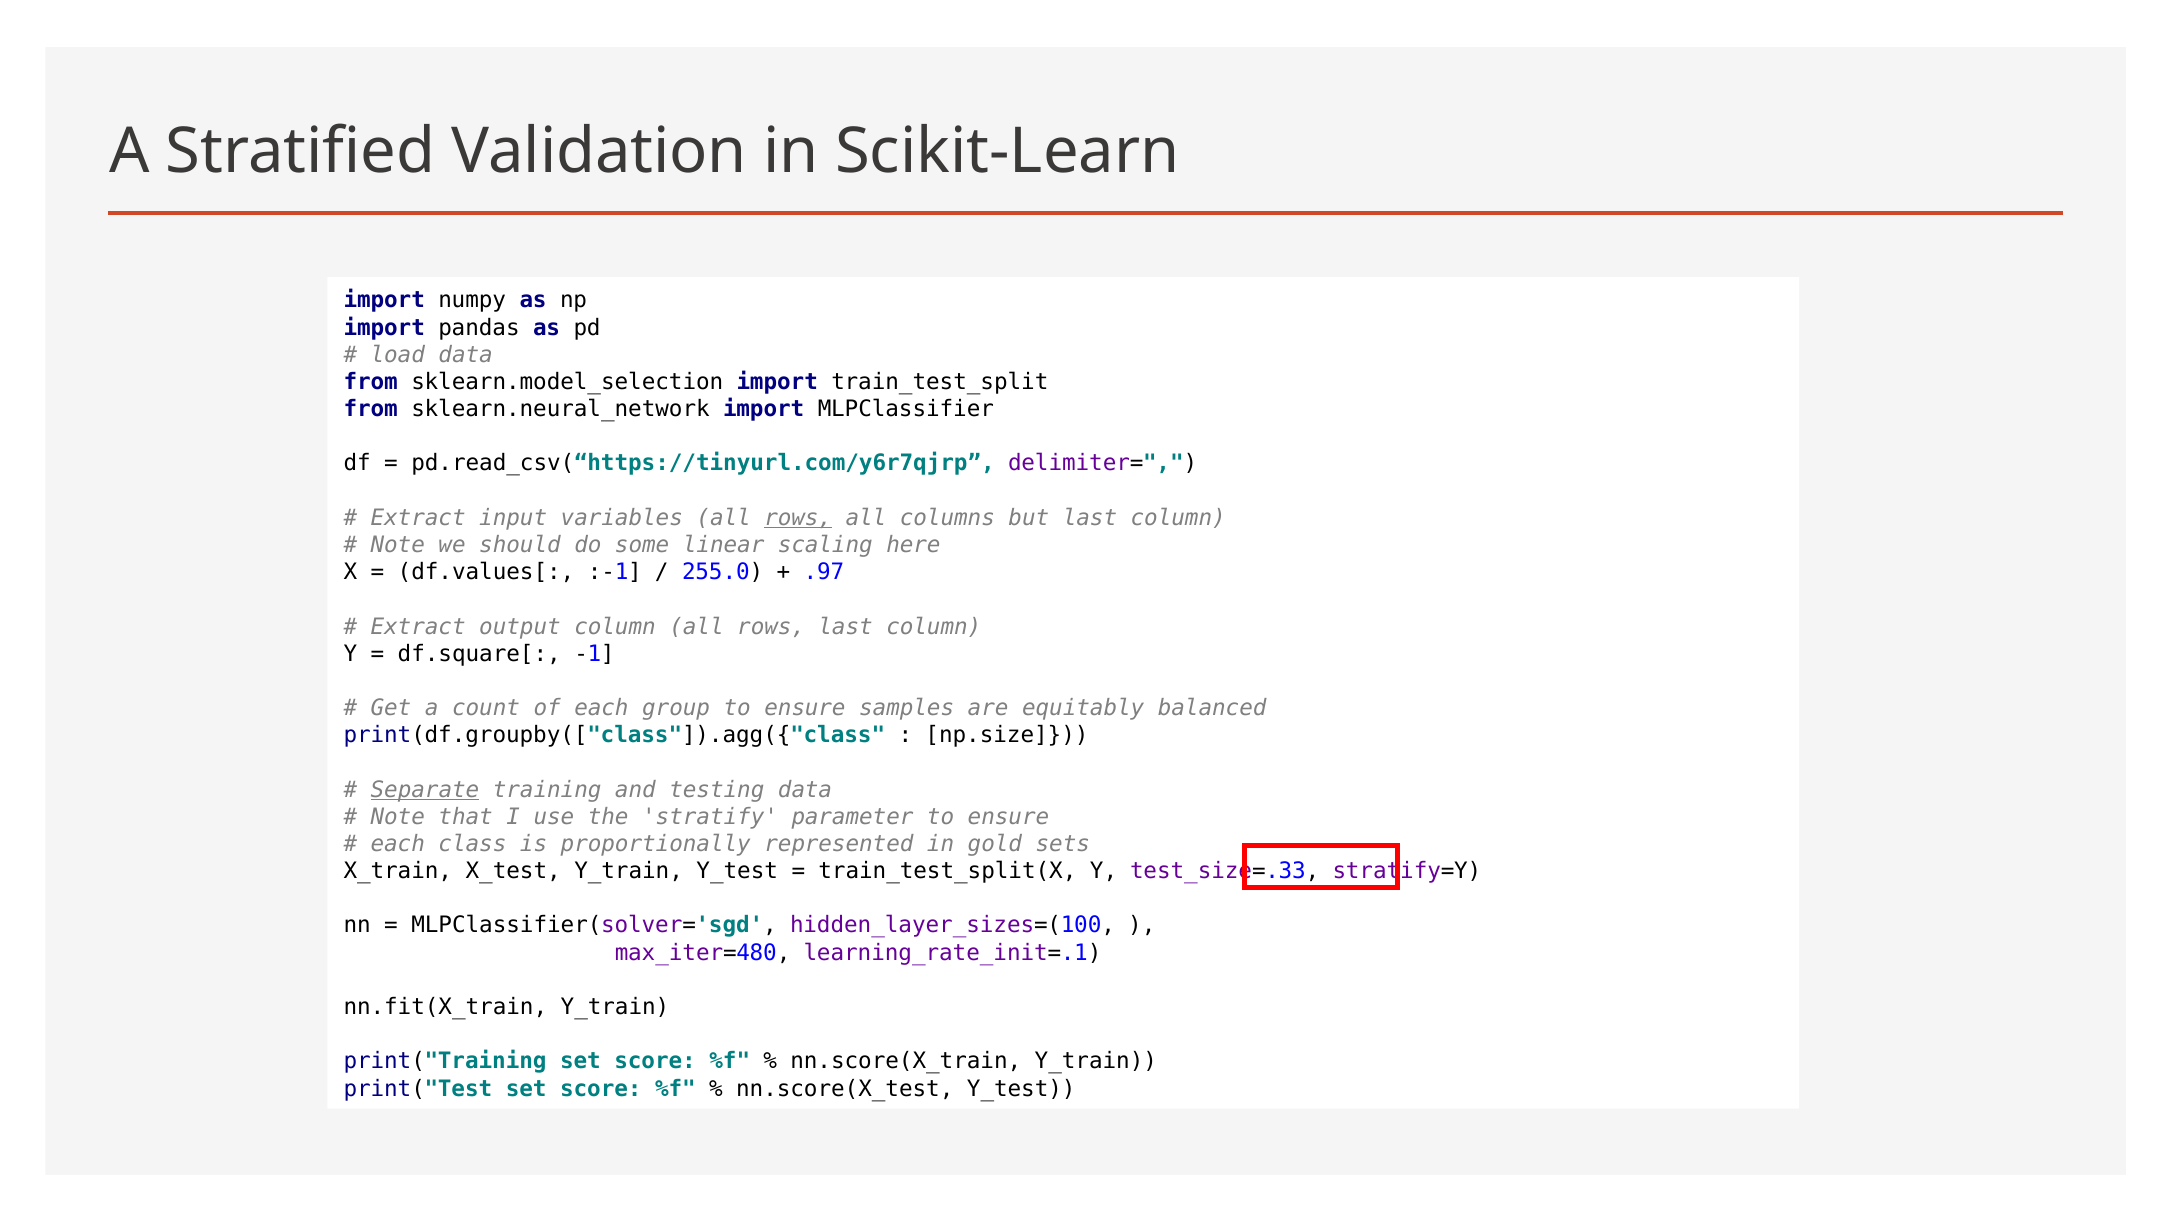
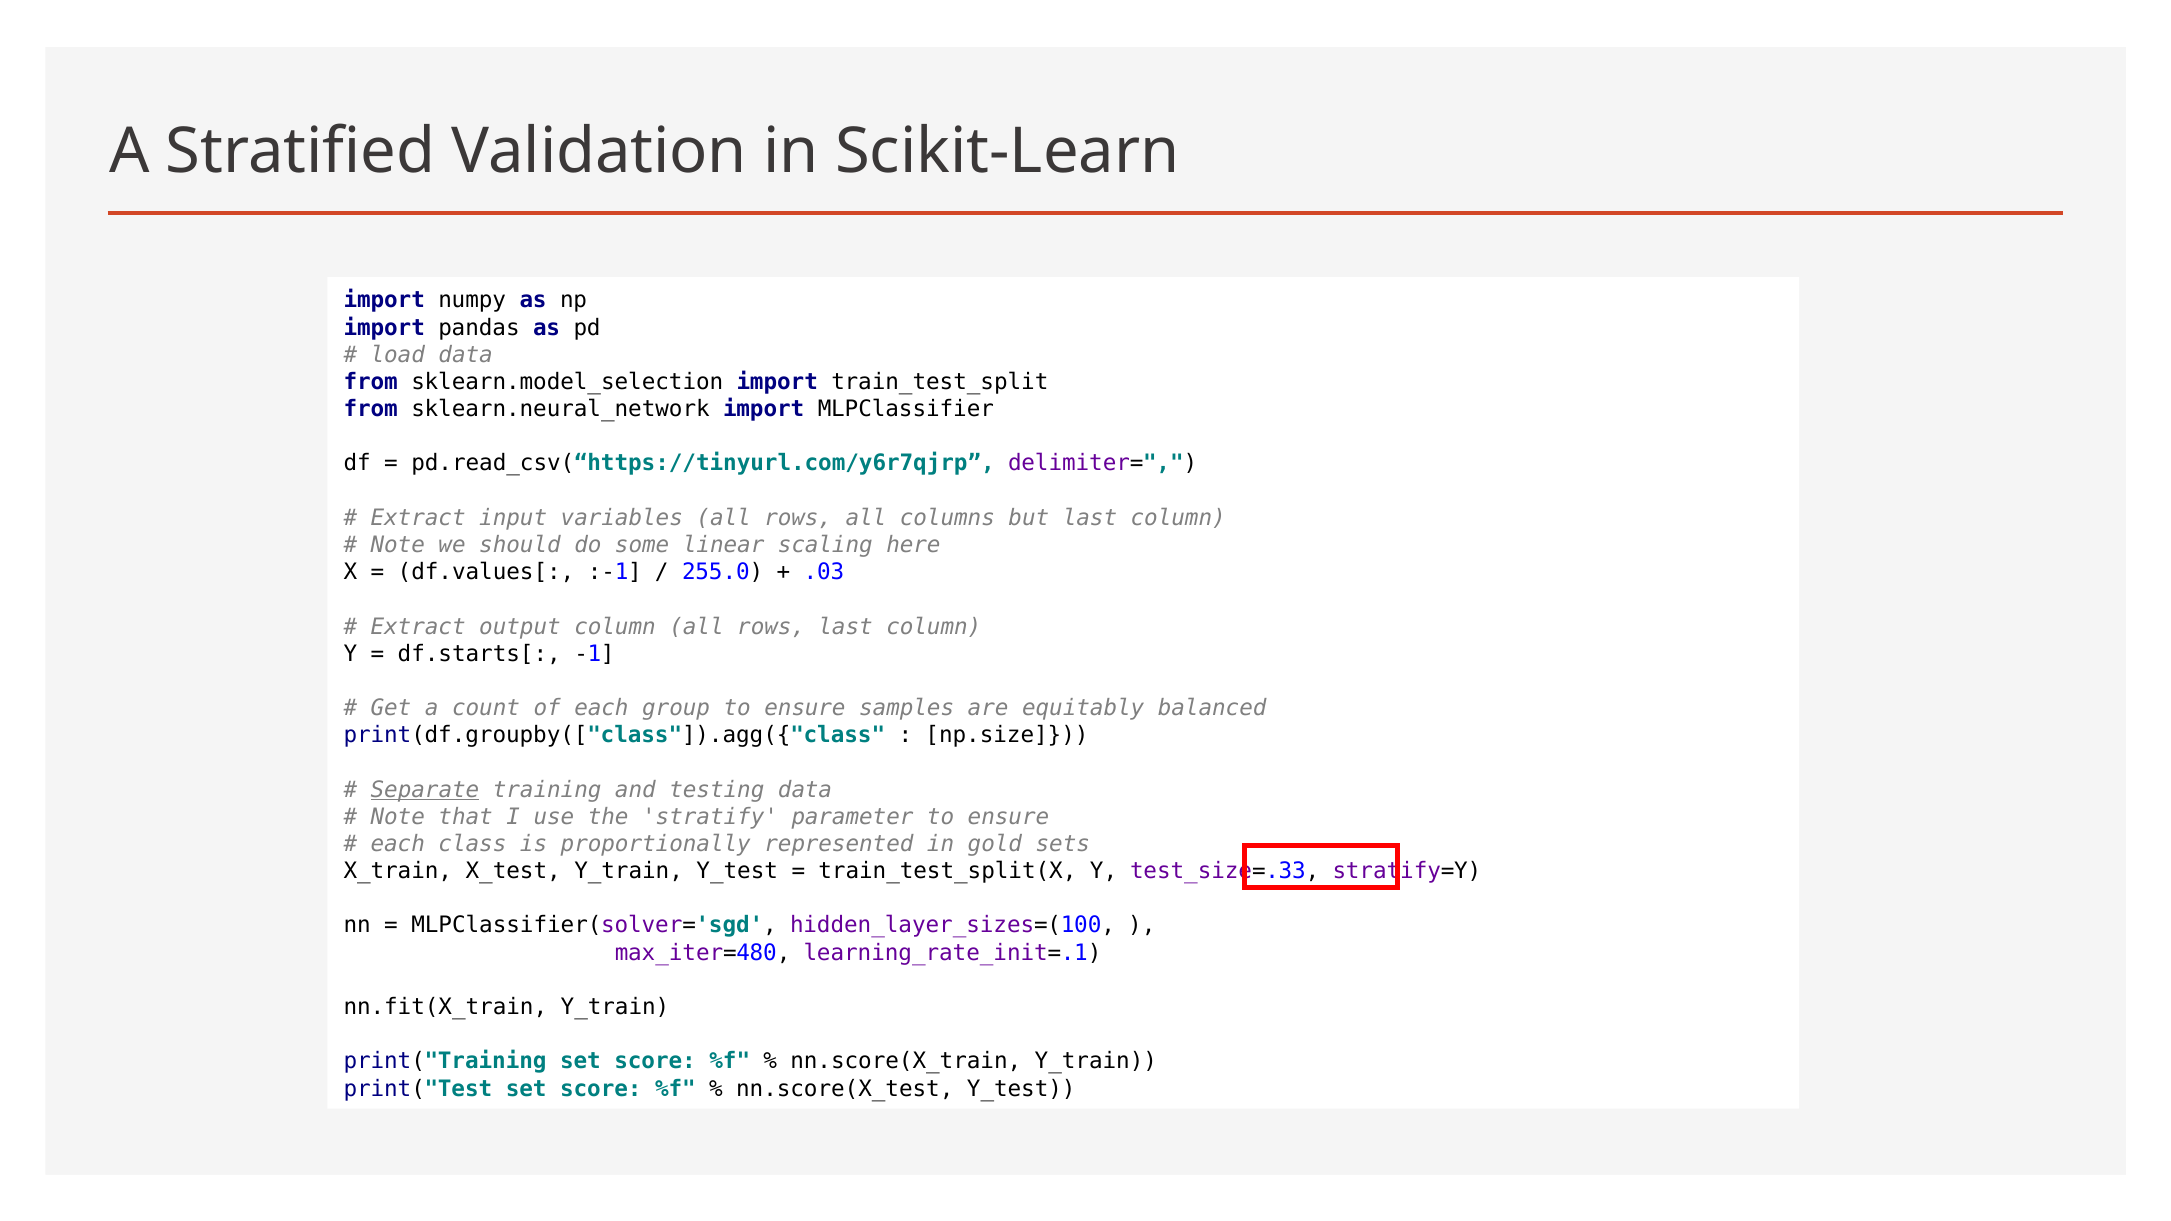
rows at (798, 518) underline: present -> none
.97: .97 -> .03
df.square[: df.square[ -> df.starts[
